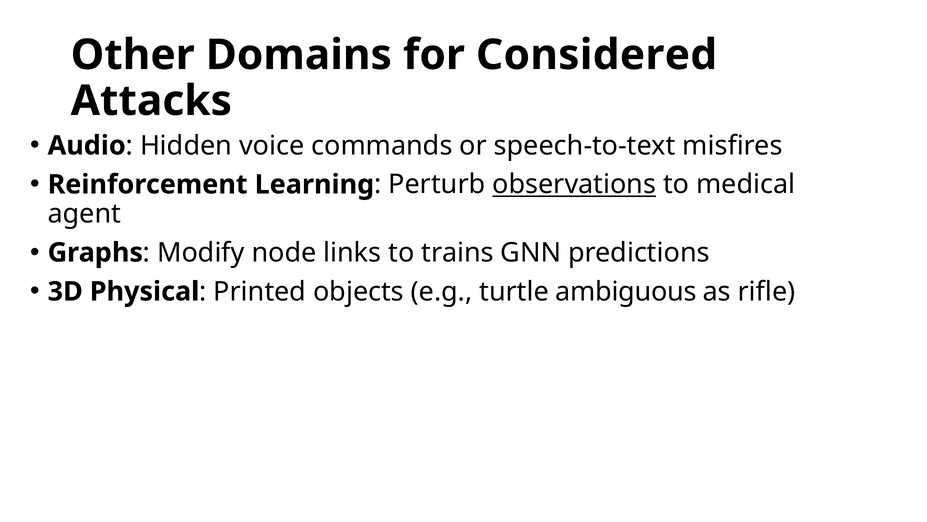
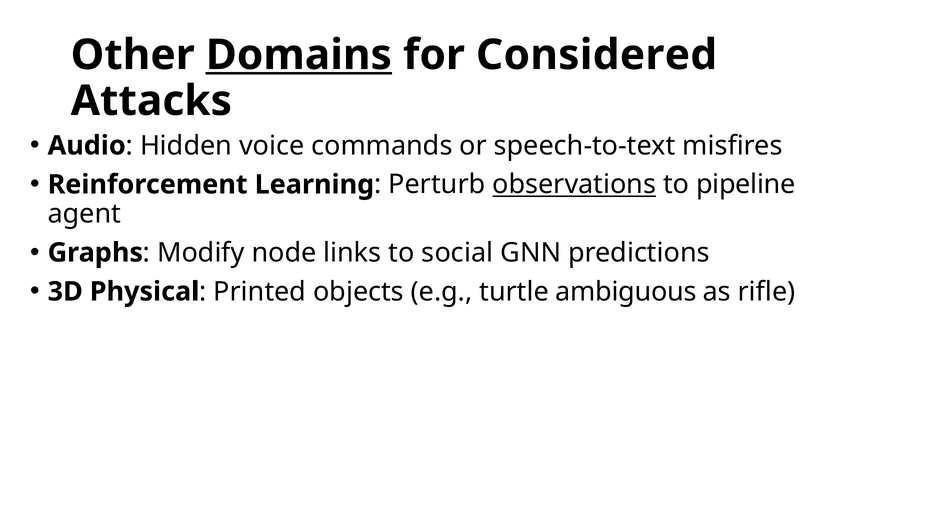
Domains underline: none -> present
medical: medical -> pipeline
trains: trains -> social
